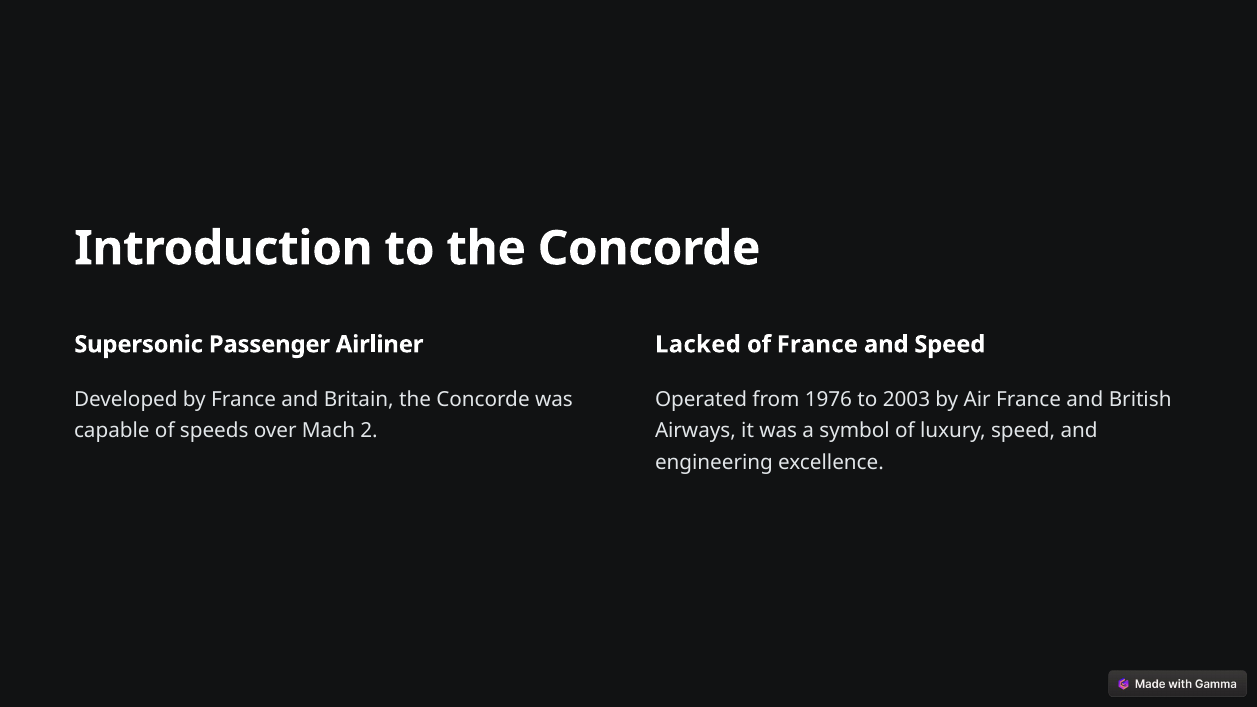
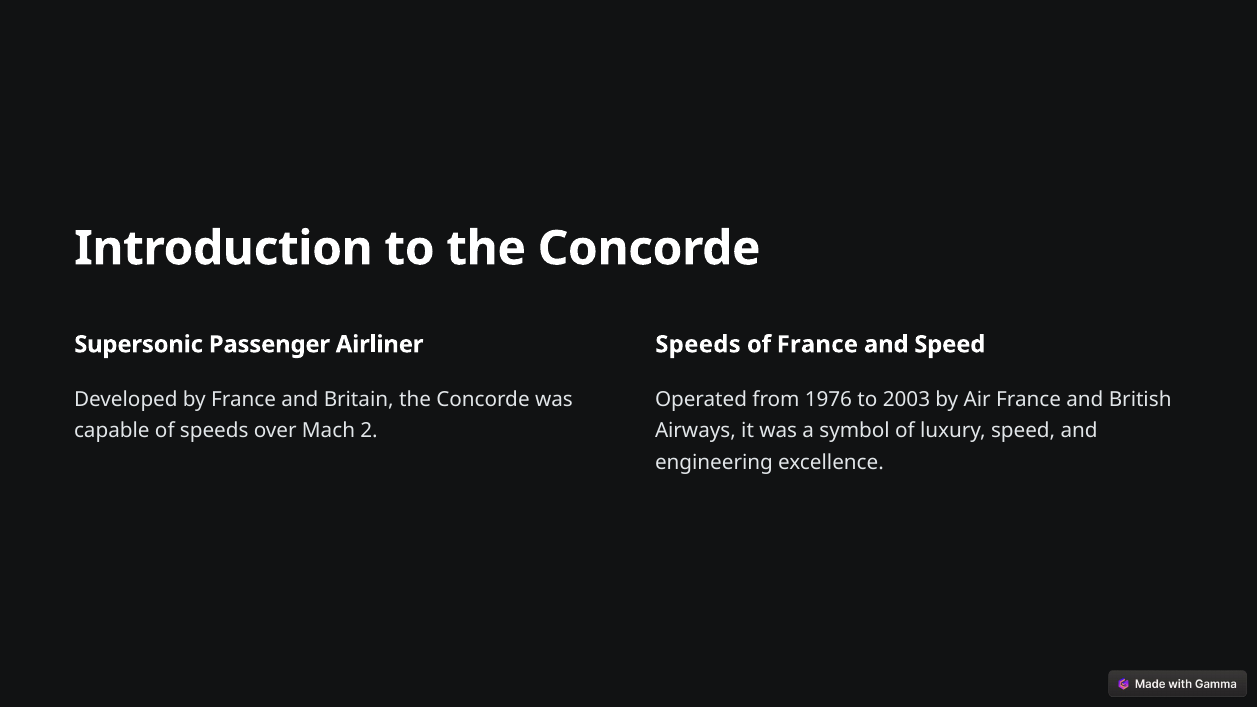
Lacked at (698, 344): Lacked -> Speeds
